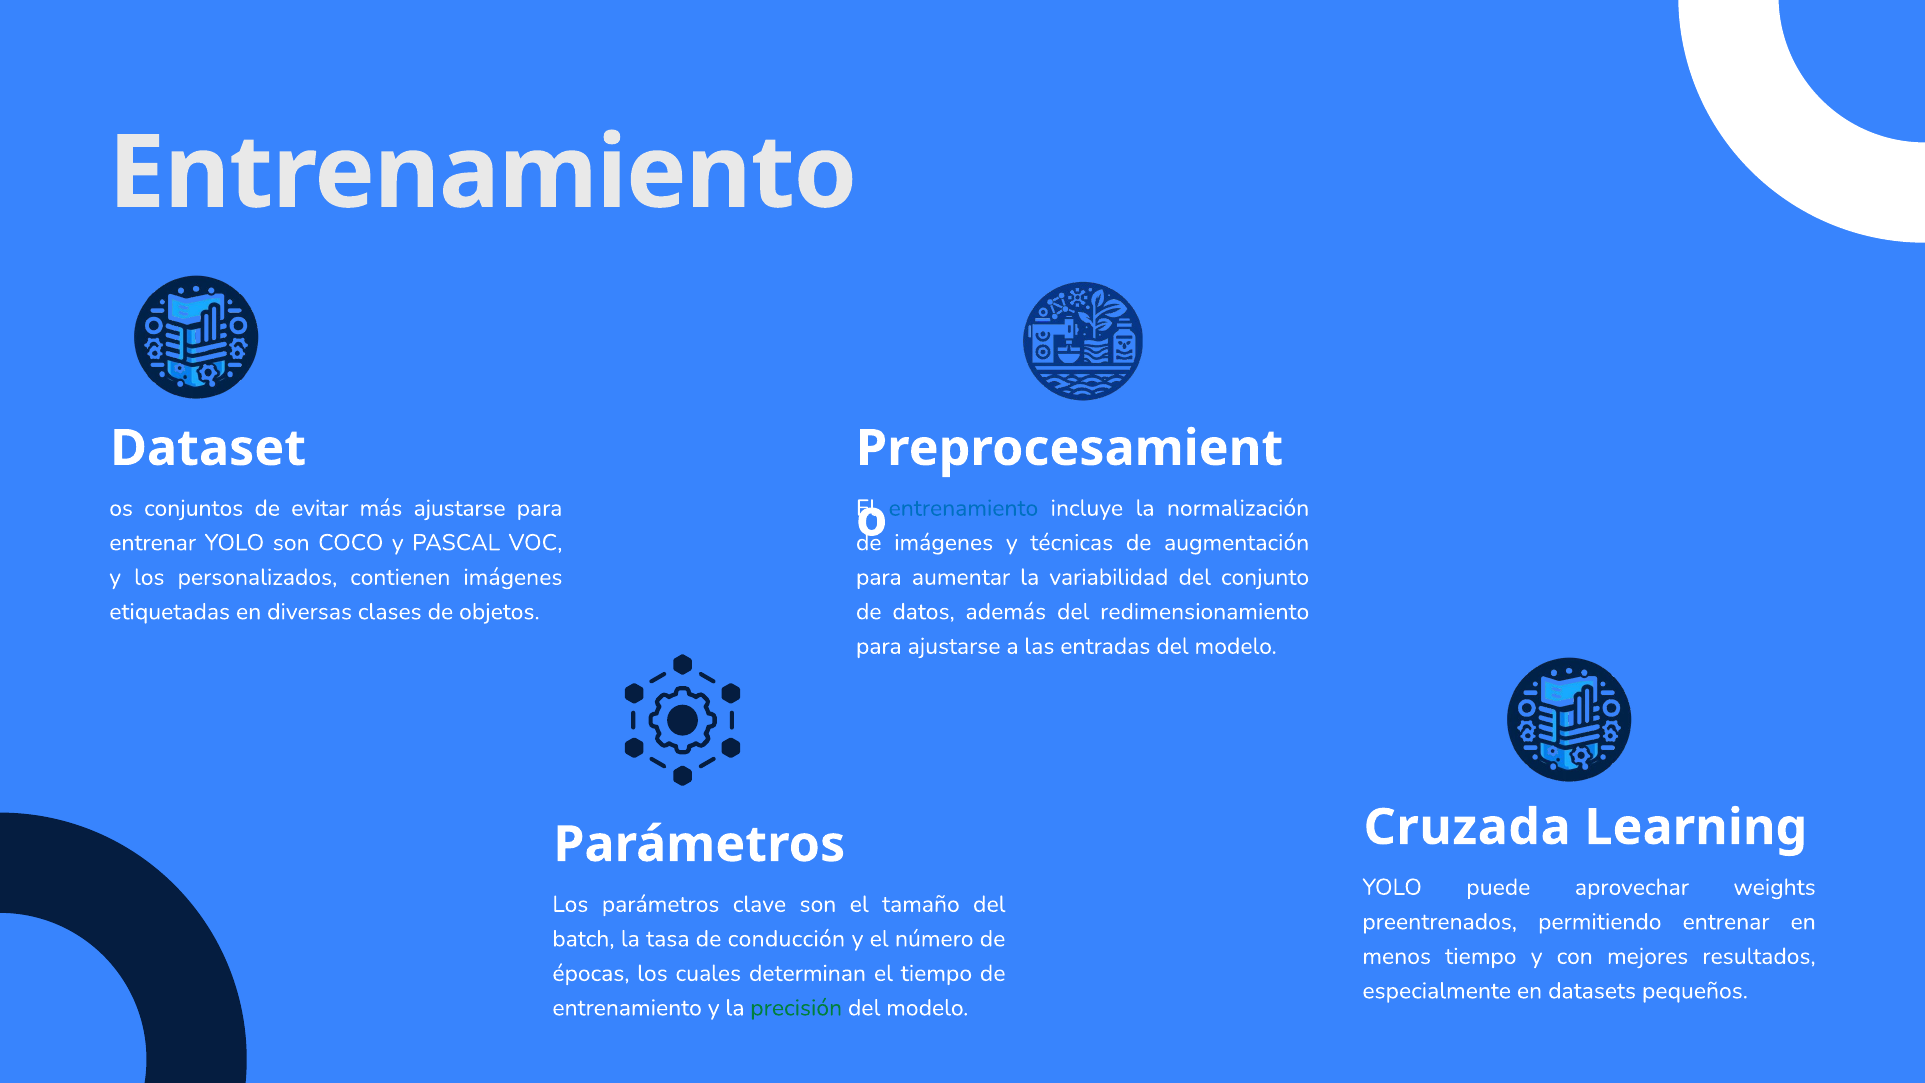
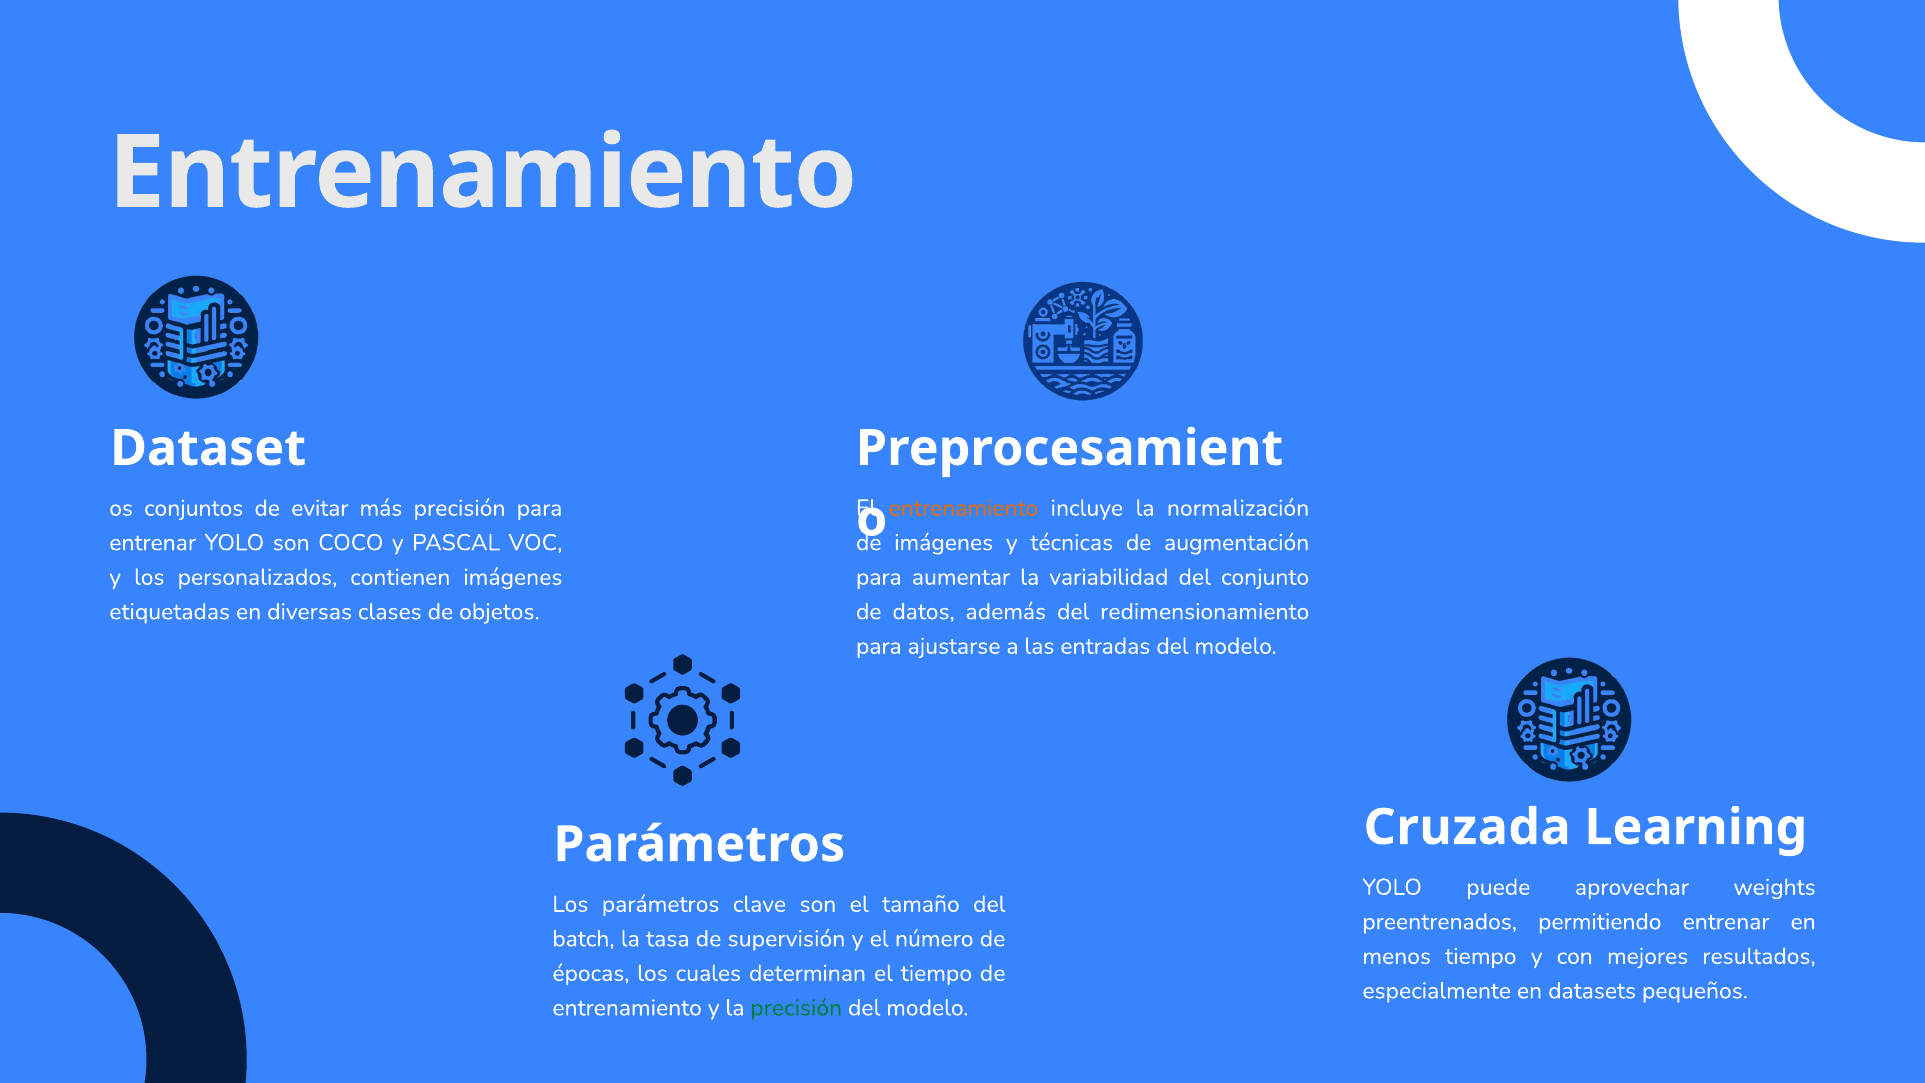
entrenamiento at (963, 508) colour: blue -> orange
más ajustarse: ajustarse -> precisión
conducción: conducción -> supervisión
